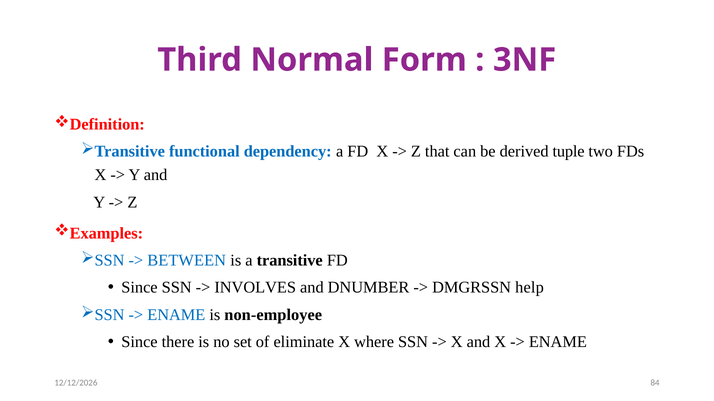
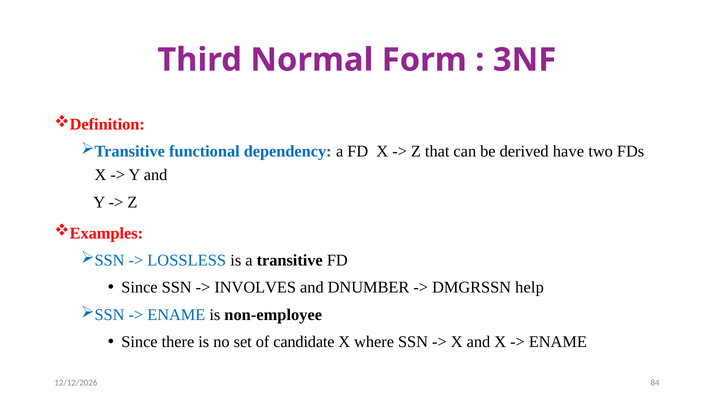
tuple: tuple -> have
BETWEEN: BETWEEN -> LOSSLESS
eliminate: eliminate -> candidate
